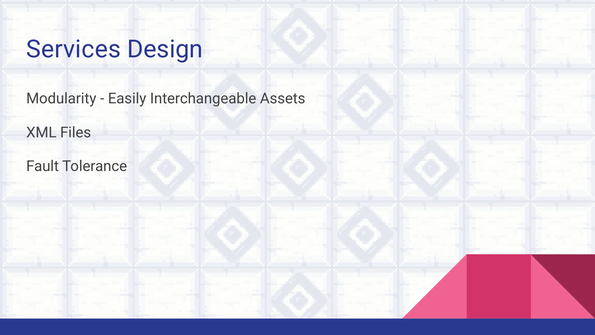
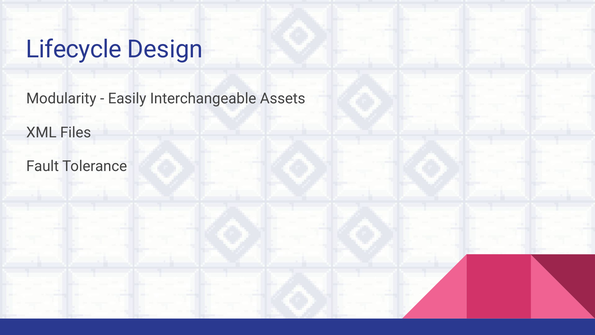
Services: Services -> Lifecycle
